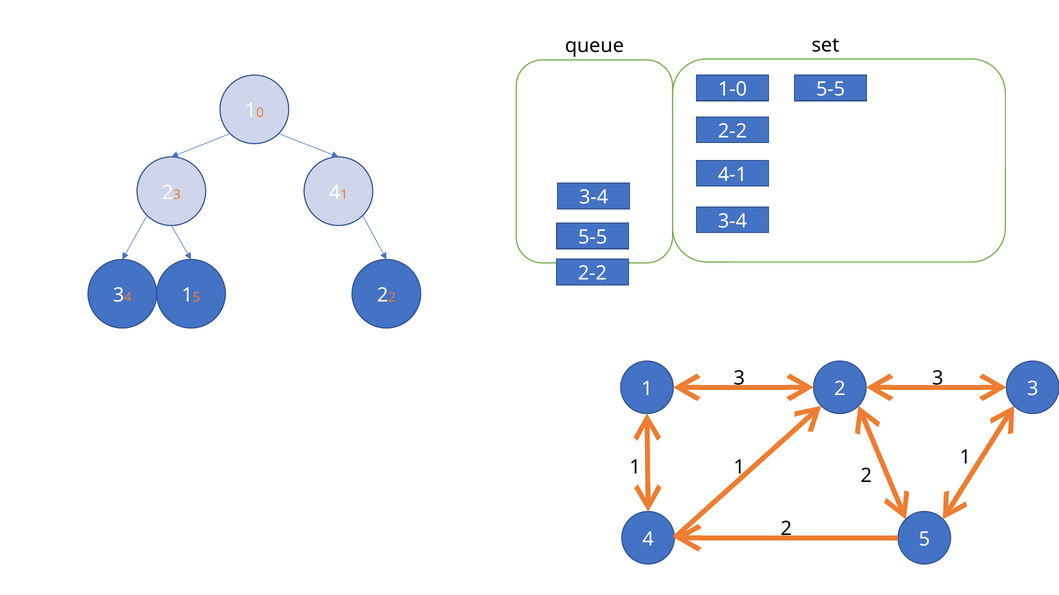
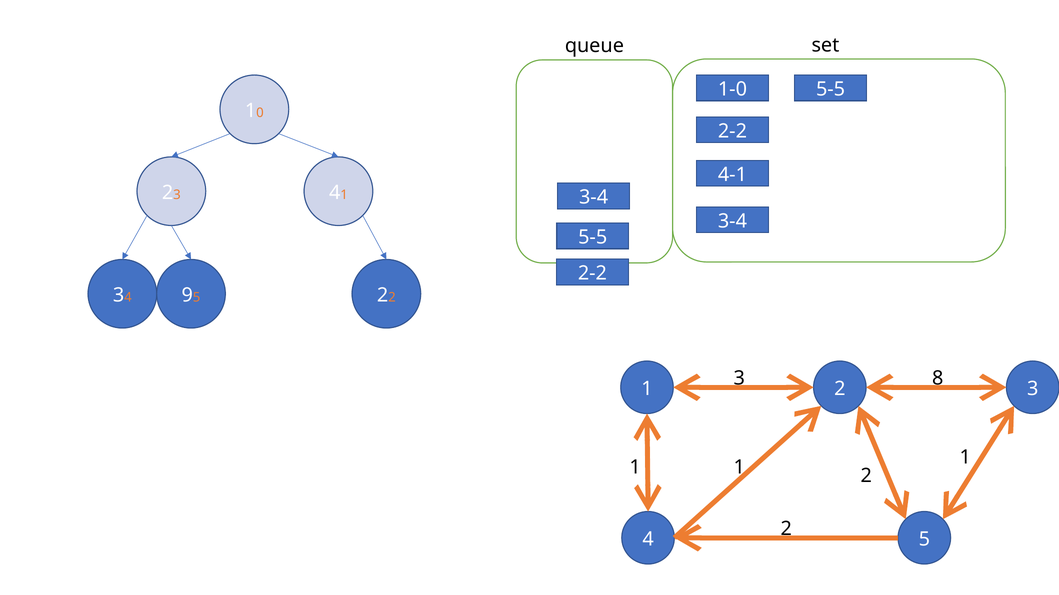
3 4 1: 1 -> 9
3 at (938, 379): 3 -> 8
